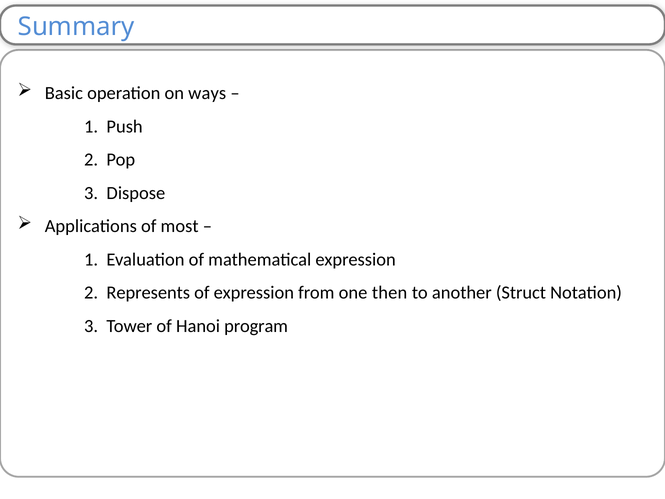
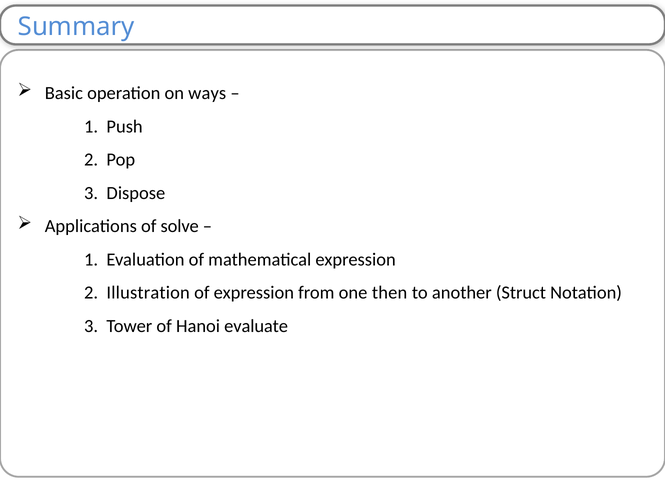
most: most -> solve
Represents: Represents -> Illustration
program: program -> evaluate
